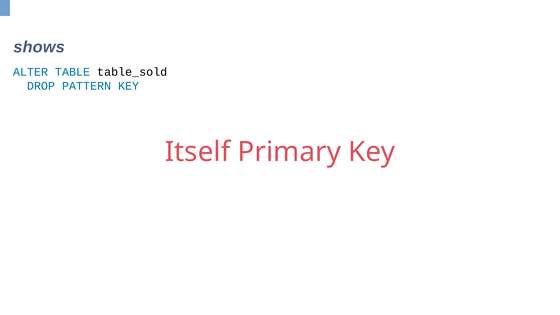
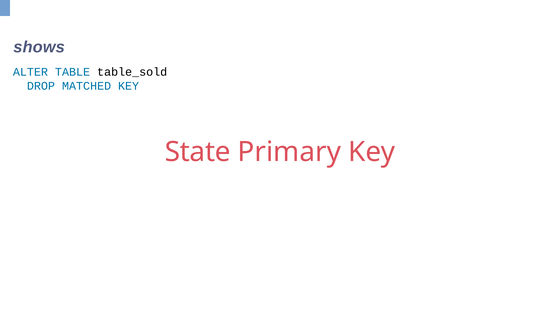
PATTERN: PATTERN -> MATCHED
Itself: Itself -> State
